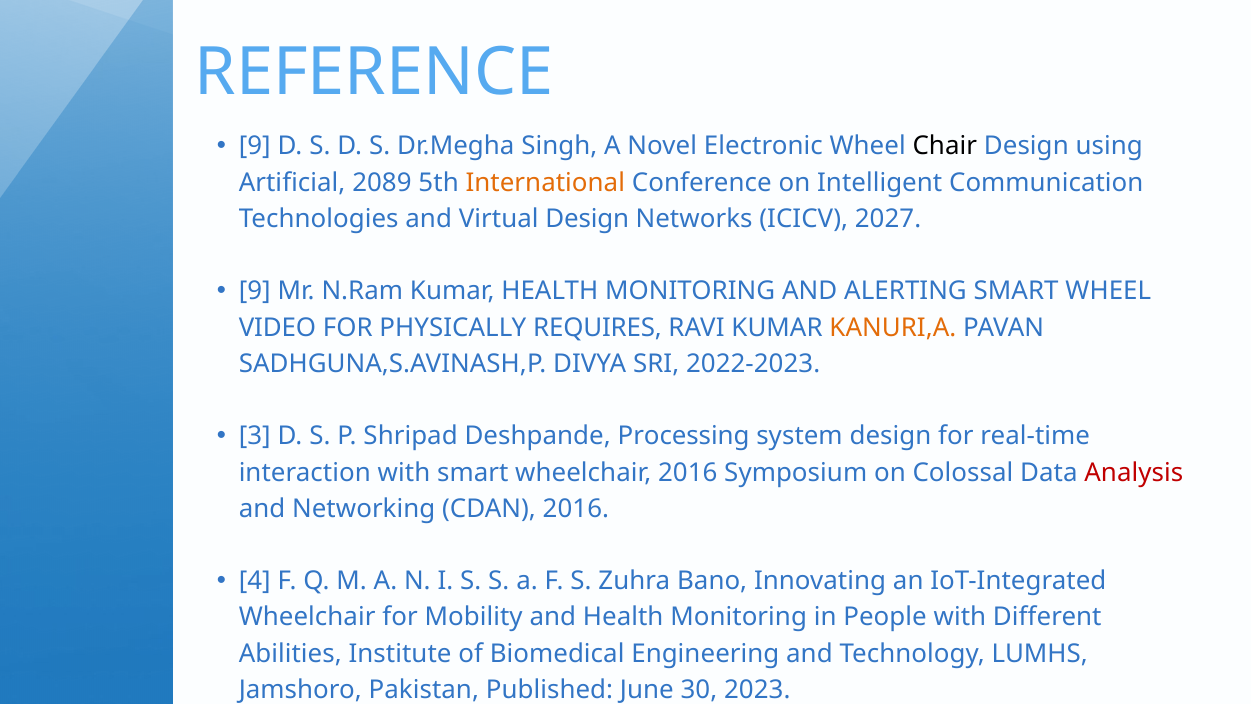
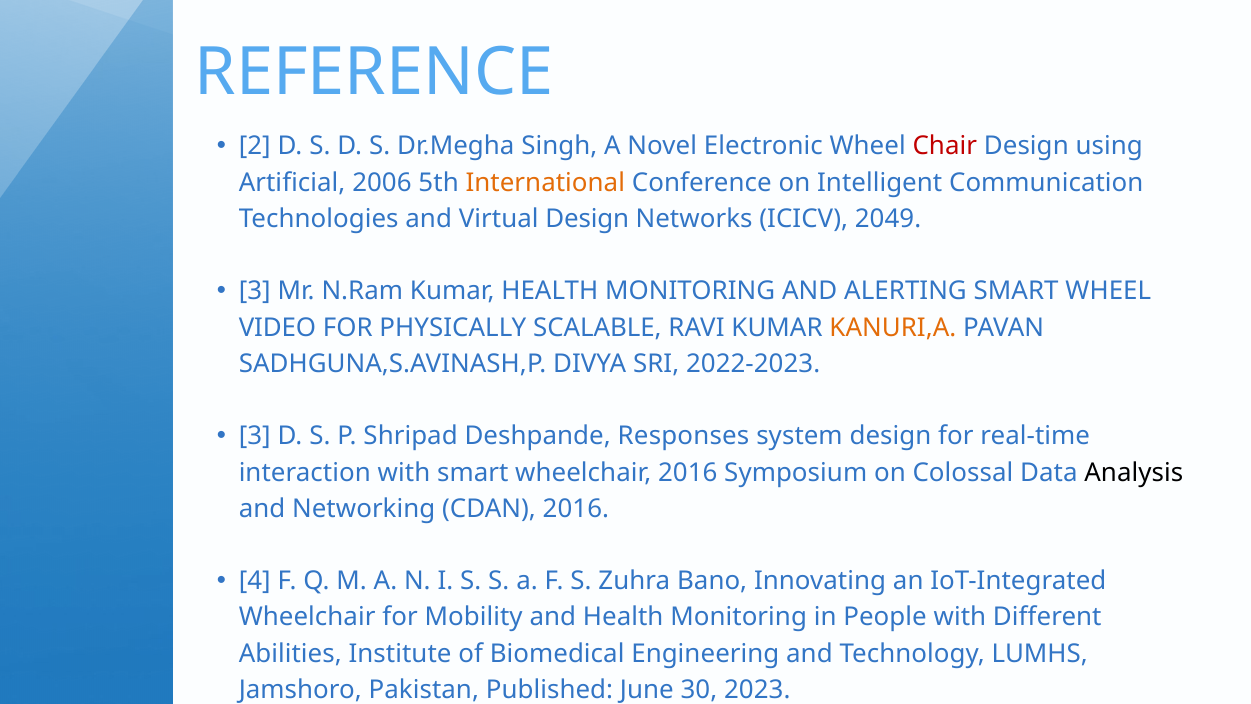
9 at (255, 146): 9 -> 2
Chair colour: black -> red
2089: 2089 -> 2006
2027: 2027 -> 2049
9 at (255, 291): 9 -> 3
REQUIRES: REQUIRES -> SCALABLE
Processing: Processing -> Responses
Analysis colour: red -> black
